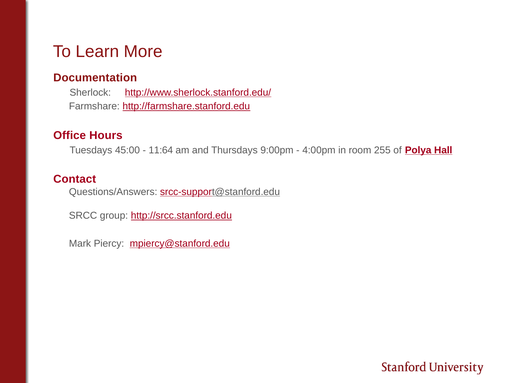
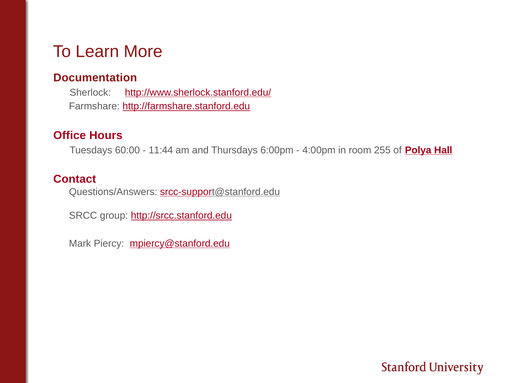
45:00: 45:00 -> 60:00
11:64: 11:64 -> 11:44
9:00pm: 9:00pm -> 6:00pm
